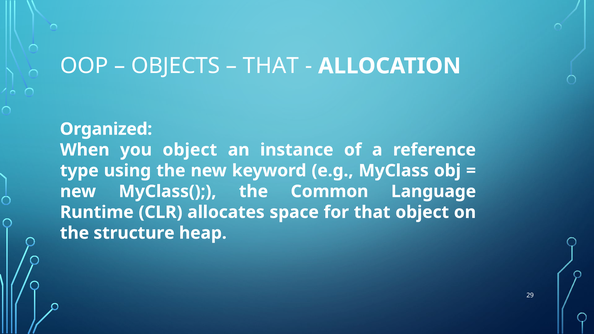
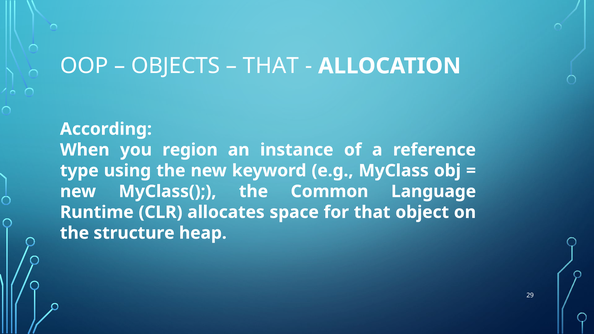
Organized: Organized -> According
you object: object -> region
